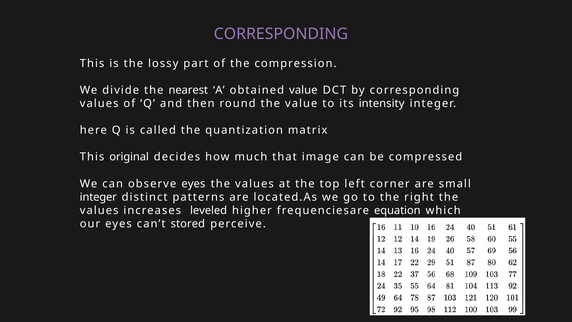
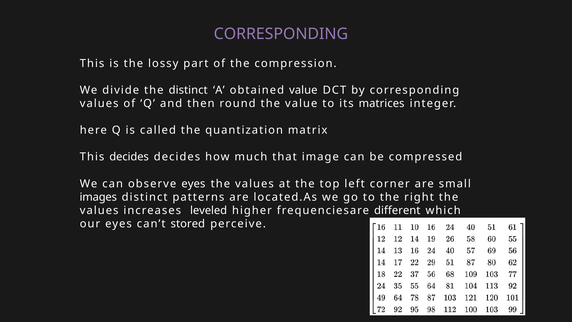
the nearest: nearest -> distinct
intensity: intensity -> matrices
This original: original -> decides
integer at (98, 197): integer -> images
equation: equation -> different
